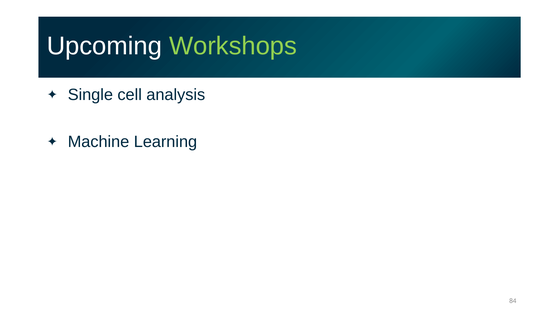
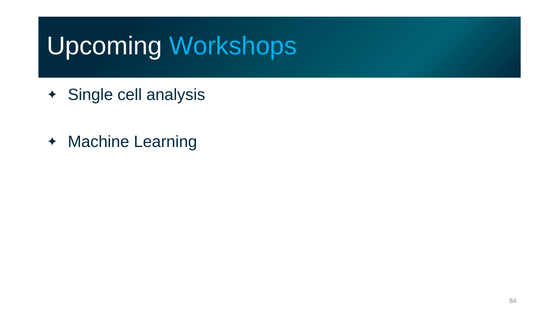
Workshops colour: light green -> light blue
